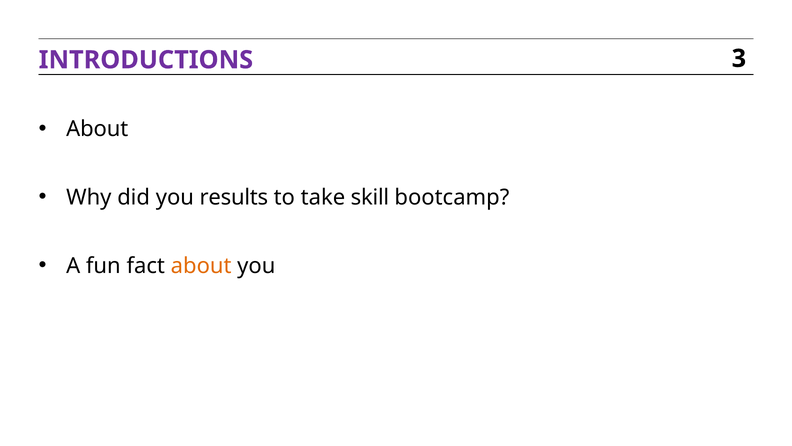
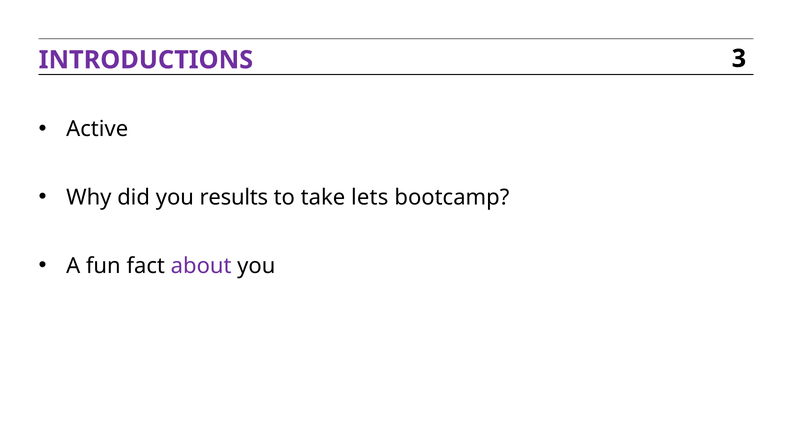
About at (97, 129): About -> Active
skill: skill -> lets
about at (201, 265) colour: orange -> purple
